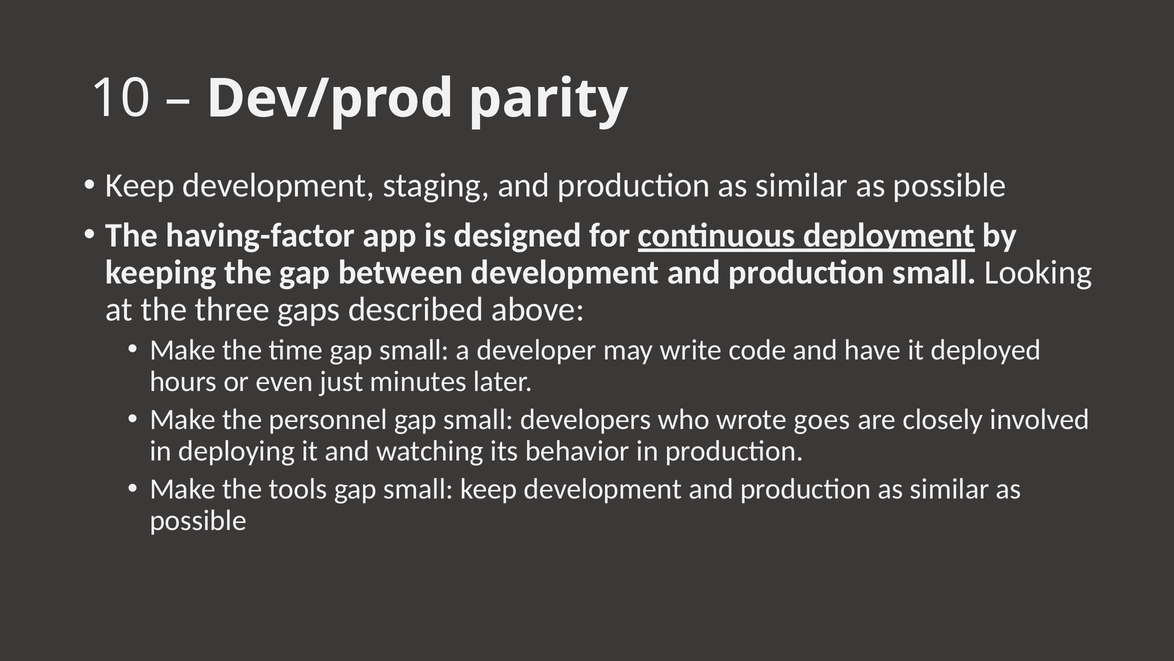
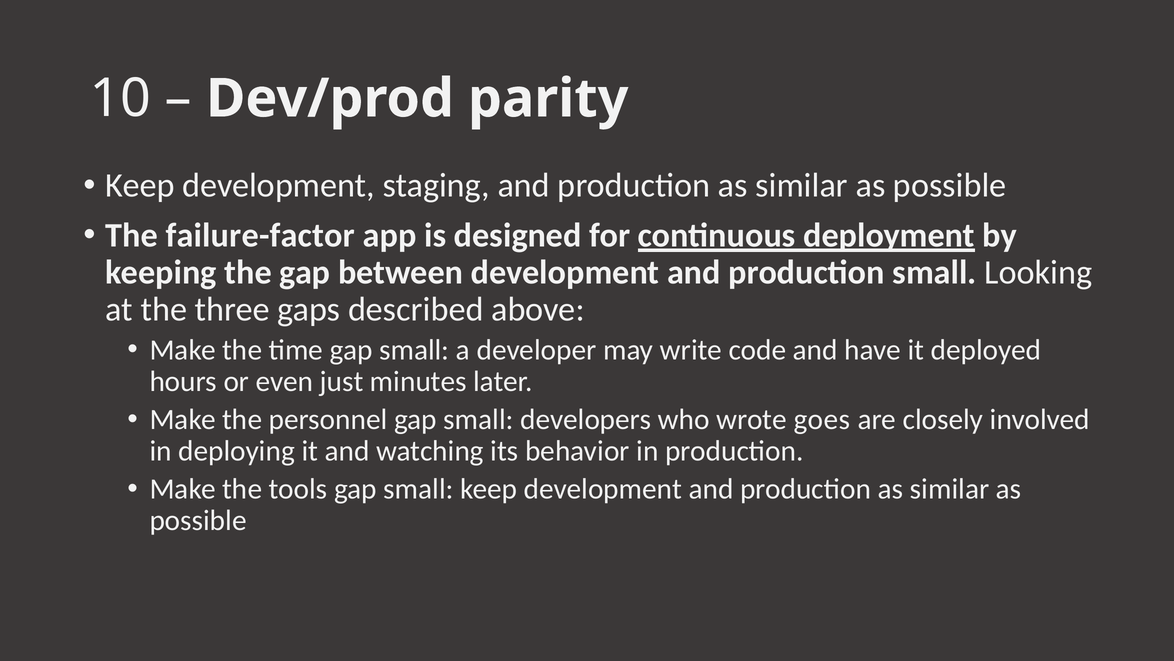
having-factor: having-factor -> failure-factor
